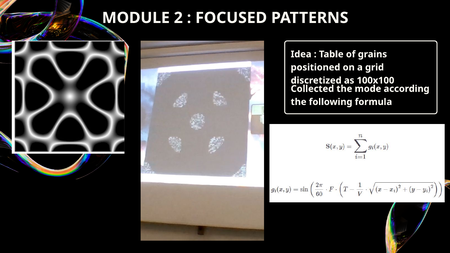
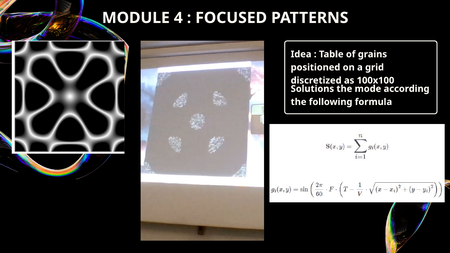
2: 2 -> 4
Collected: Collected -> Solutions
